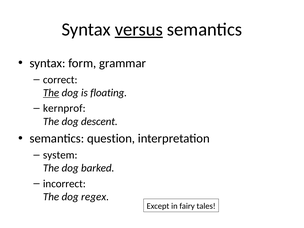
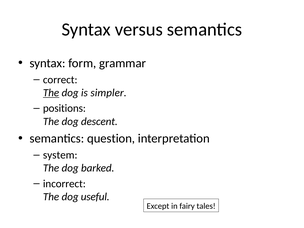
versus underline: present -> none
floating: floating -> simpler
kernprof: kernprof -> positions
regex: regex -> useful
